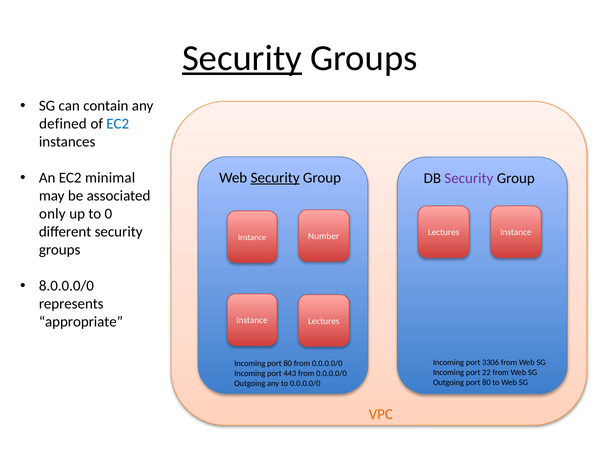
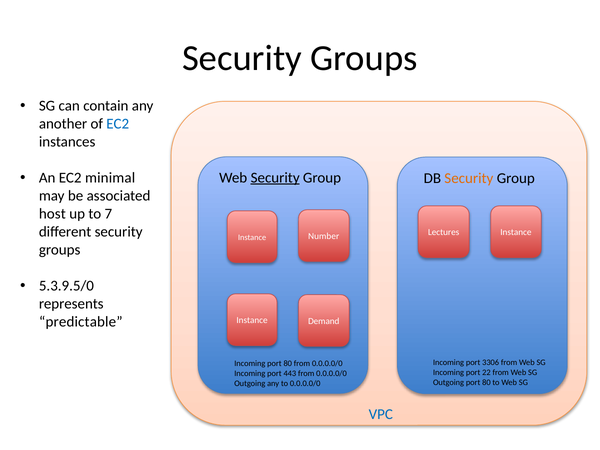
Security at (242, 58) underline: present -> none
defined: defined -> another
Security at (469, 178) colour: purple -> orange
only: only -> host
0: 0 -> 7
8.0.0.0/0: 8.0.0.0/0 -> 5.3.9.5/0
appropriate: appropriate -> predictable
Lectures at (324, 321): Lectures -> Demand
VPC colour: orange -> blue
